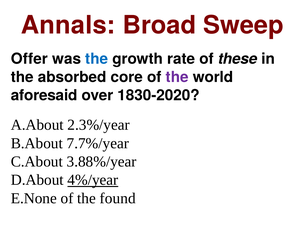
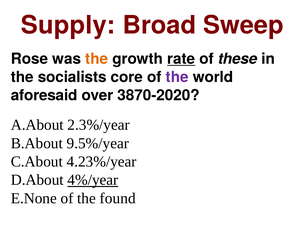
Annals: Annals -> Supply
Offer: Offer -> Rose
the at (97, 59) colour: blue -> orange
rate underline: none -> present
absorbed: absorbed -> socialists
1830-2020: 1830-2020 -> 3870-2020
7.7%/year: 7.7%/year -> 9.5%/year
3.88%/year: 3.88%/year -> 4.23%/year
